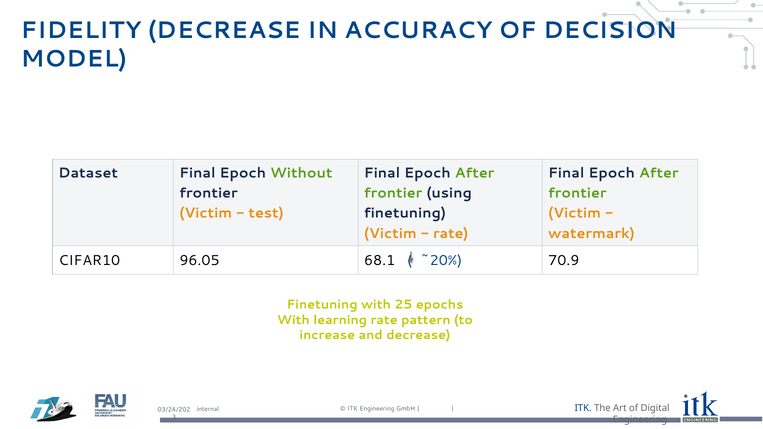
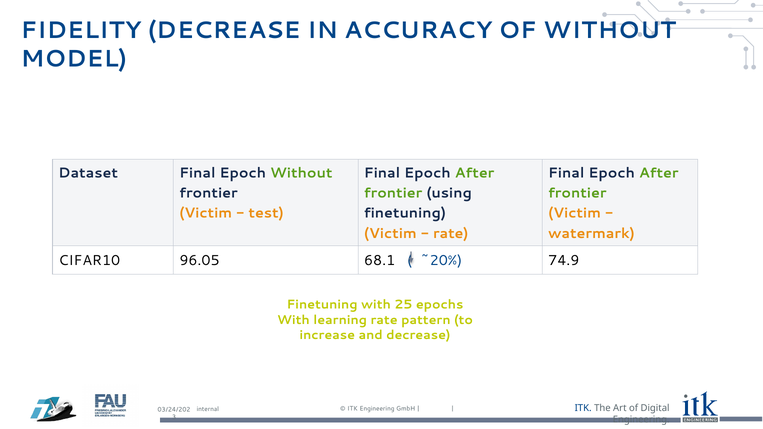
OF DECISION: DECISION -> WITHOUT
70.9: 70.9 -> 74.9
